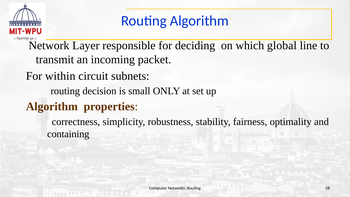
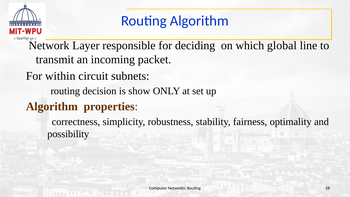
small: small -> show
containing: containing -> possibility
